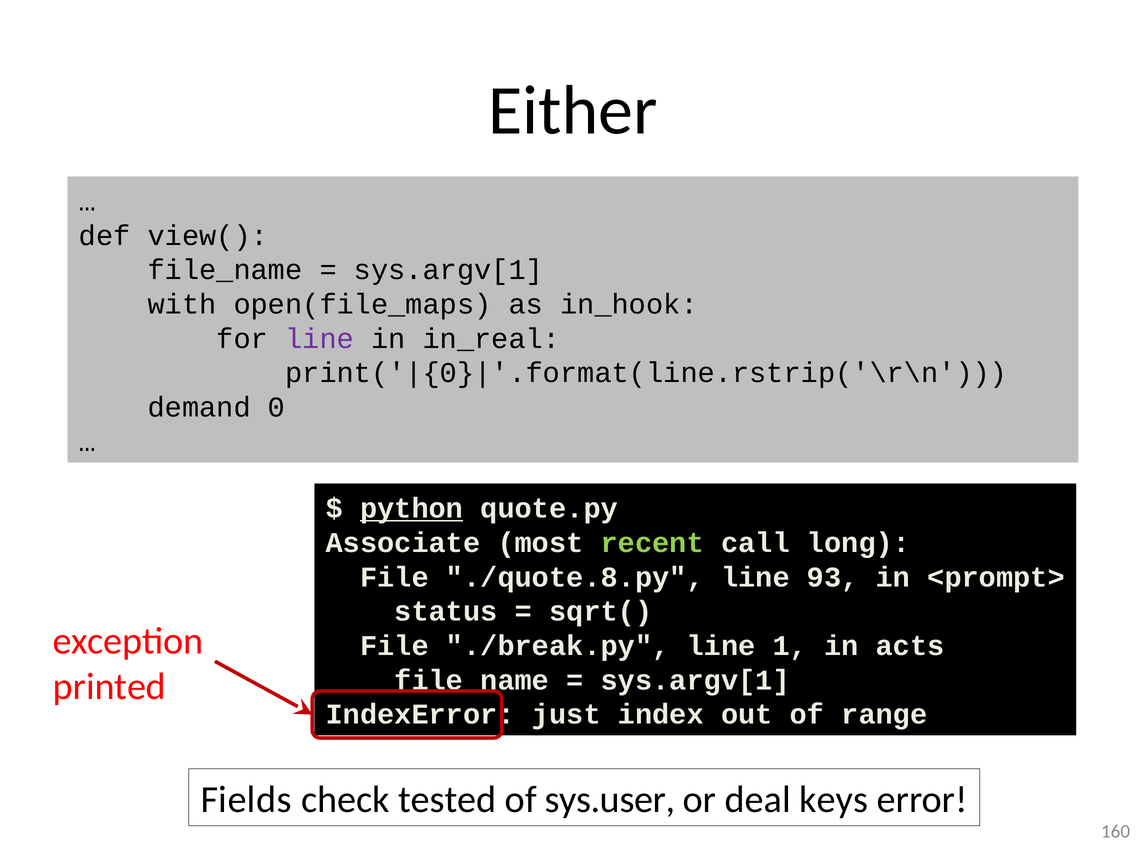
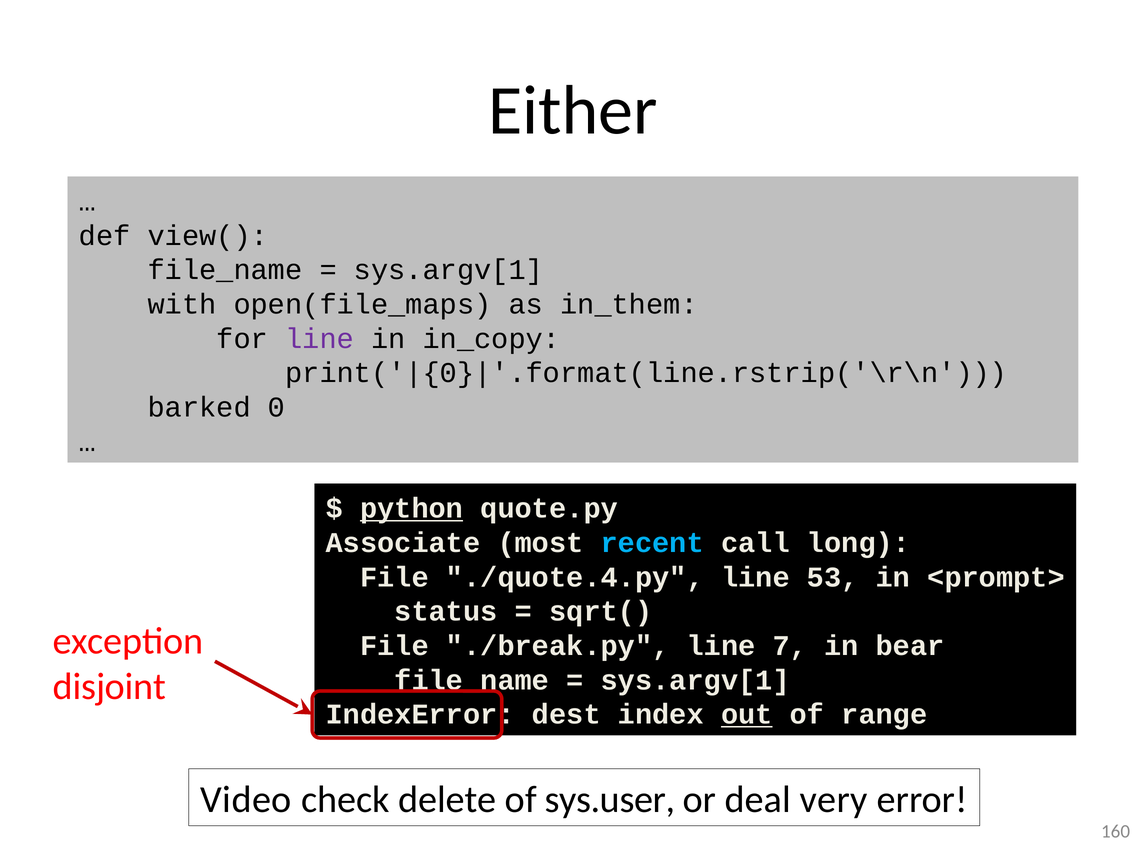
in_hook: in_hook -> in_them
in_real: in_real -> in_copy
demand: demand -> barked
recent colour: light green -> light blue
./quote.8.py: ./quote.8.py -> ./quote.4.py
93: 93 -> 53
1: 1 -> 7
acts: acts -> bear
printed: printed -> disjoint
just: just -> dest
out underline: none -> present
Fields: Fields -> Video
tested: tested -> delete
keys: keys -> very
